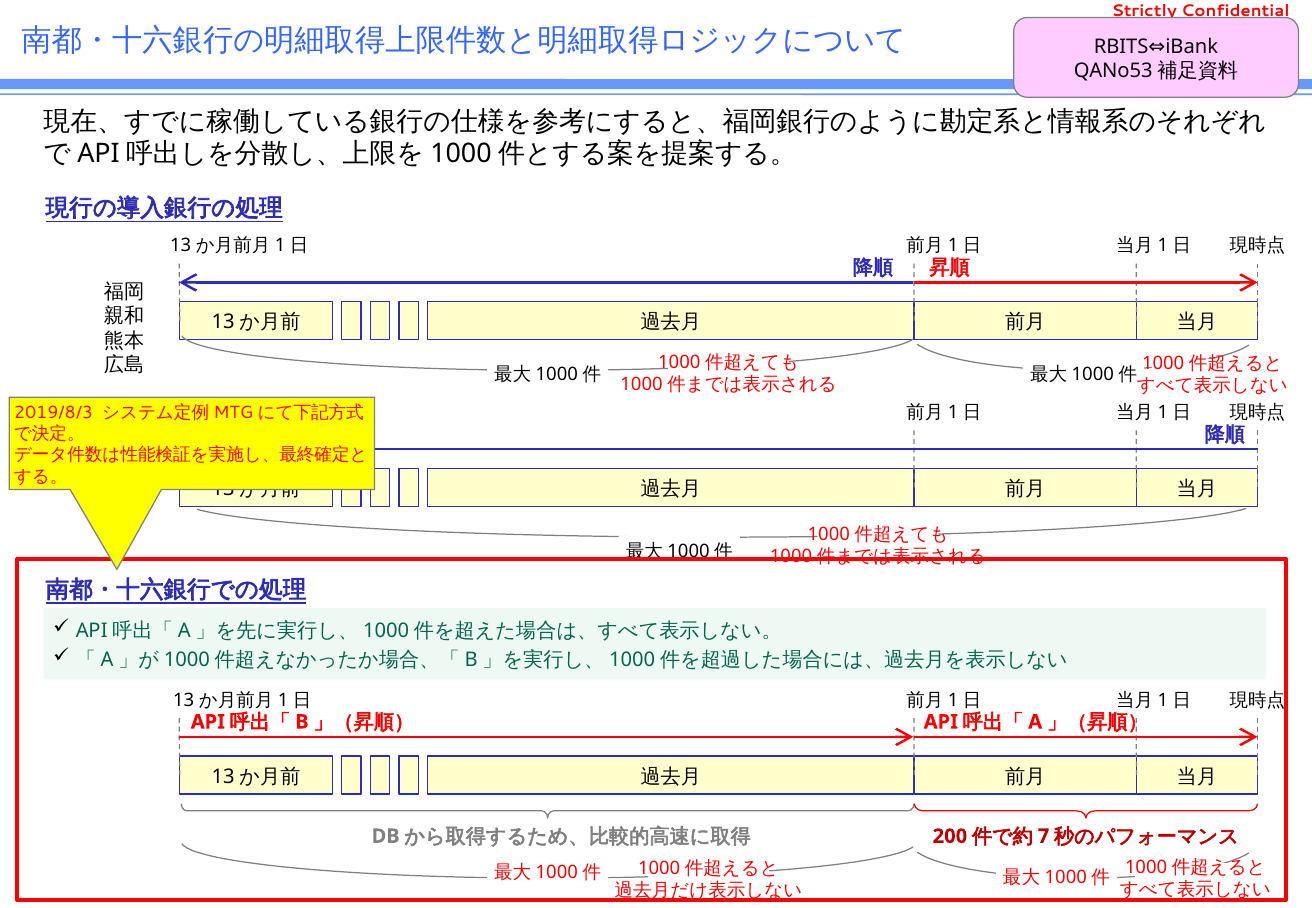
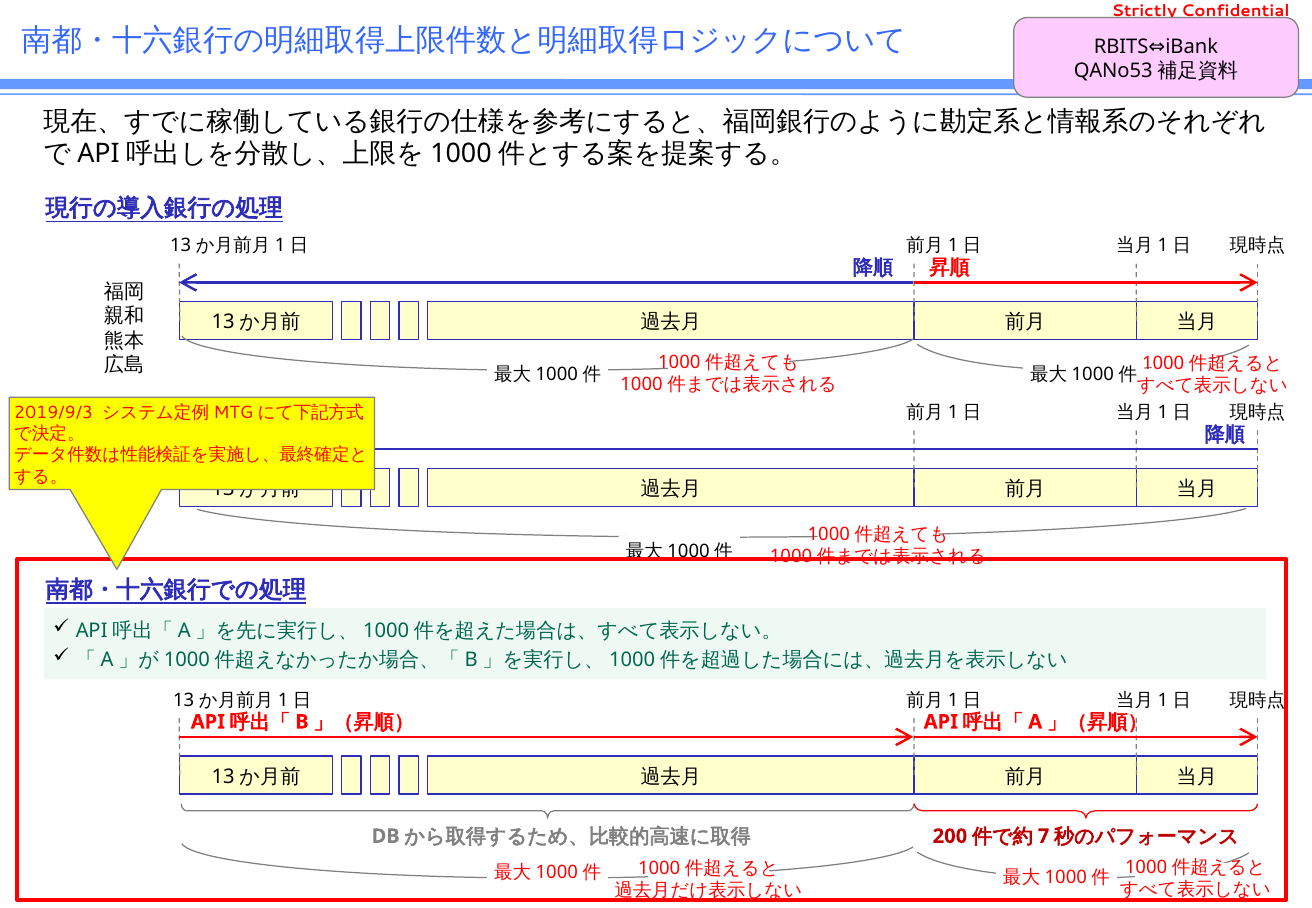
2019/8/3: 2019/8/3 -> 2019/9/3
